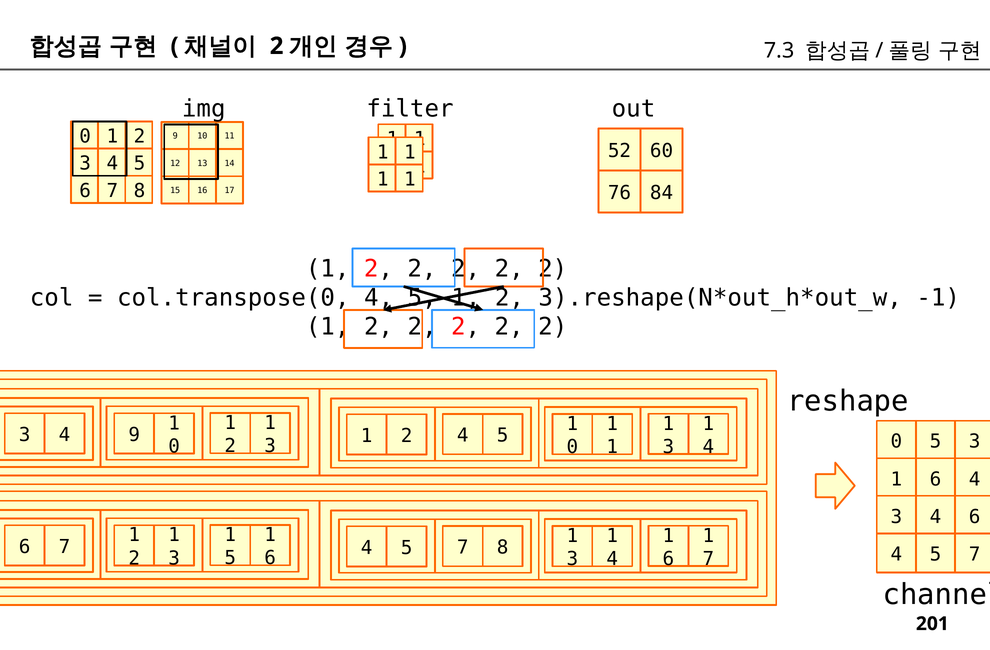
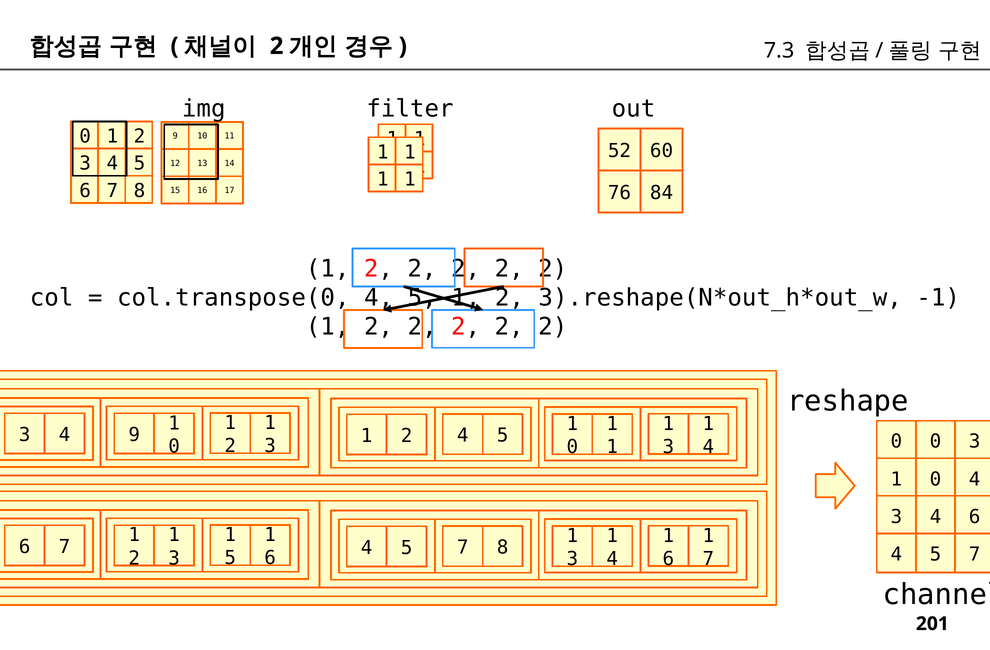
0 5: 5 -> 0
6 at (935, 479): 6 -> 0
